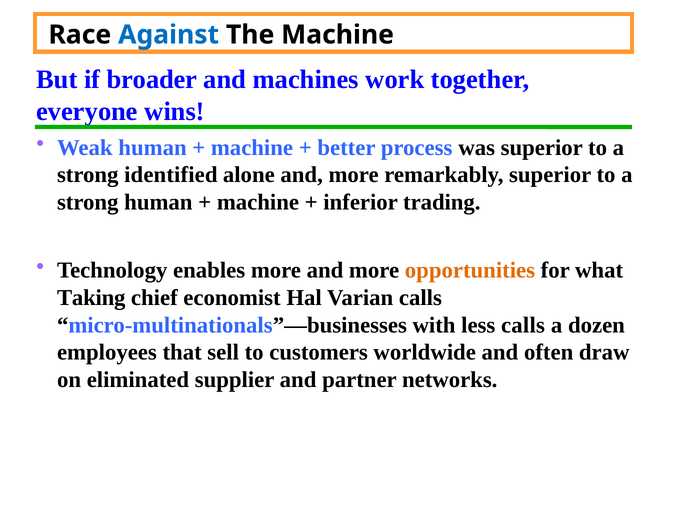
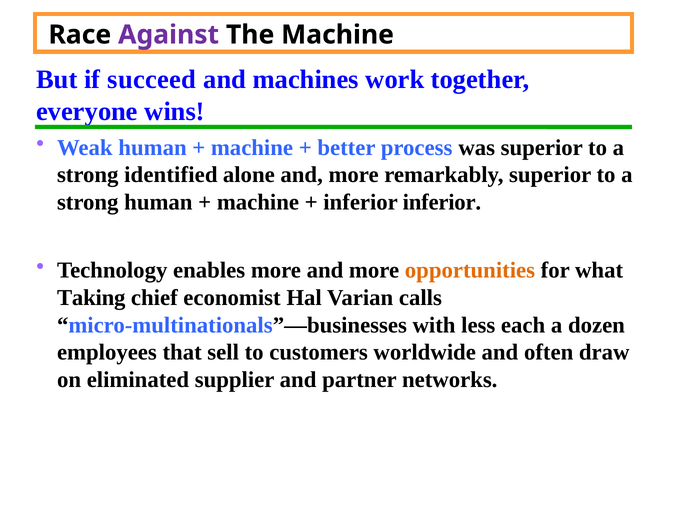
Against colour: blue -> purple
broader: broader -> succeed
inferior trading: trading -> inferior
less calls: calls -> each
